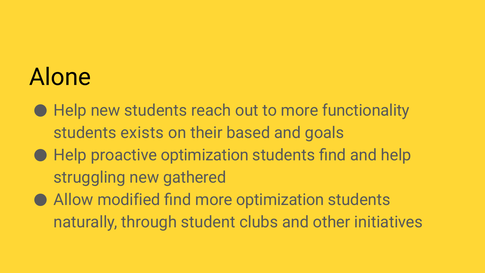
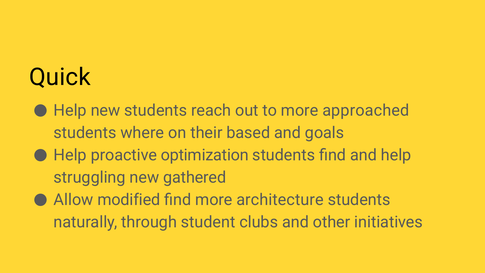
Alone: Alone -> Quick
functionality: functionality -> approached
exists: exists -> where
more optimization: optimization -> architecture
